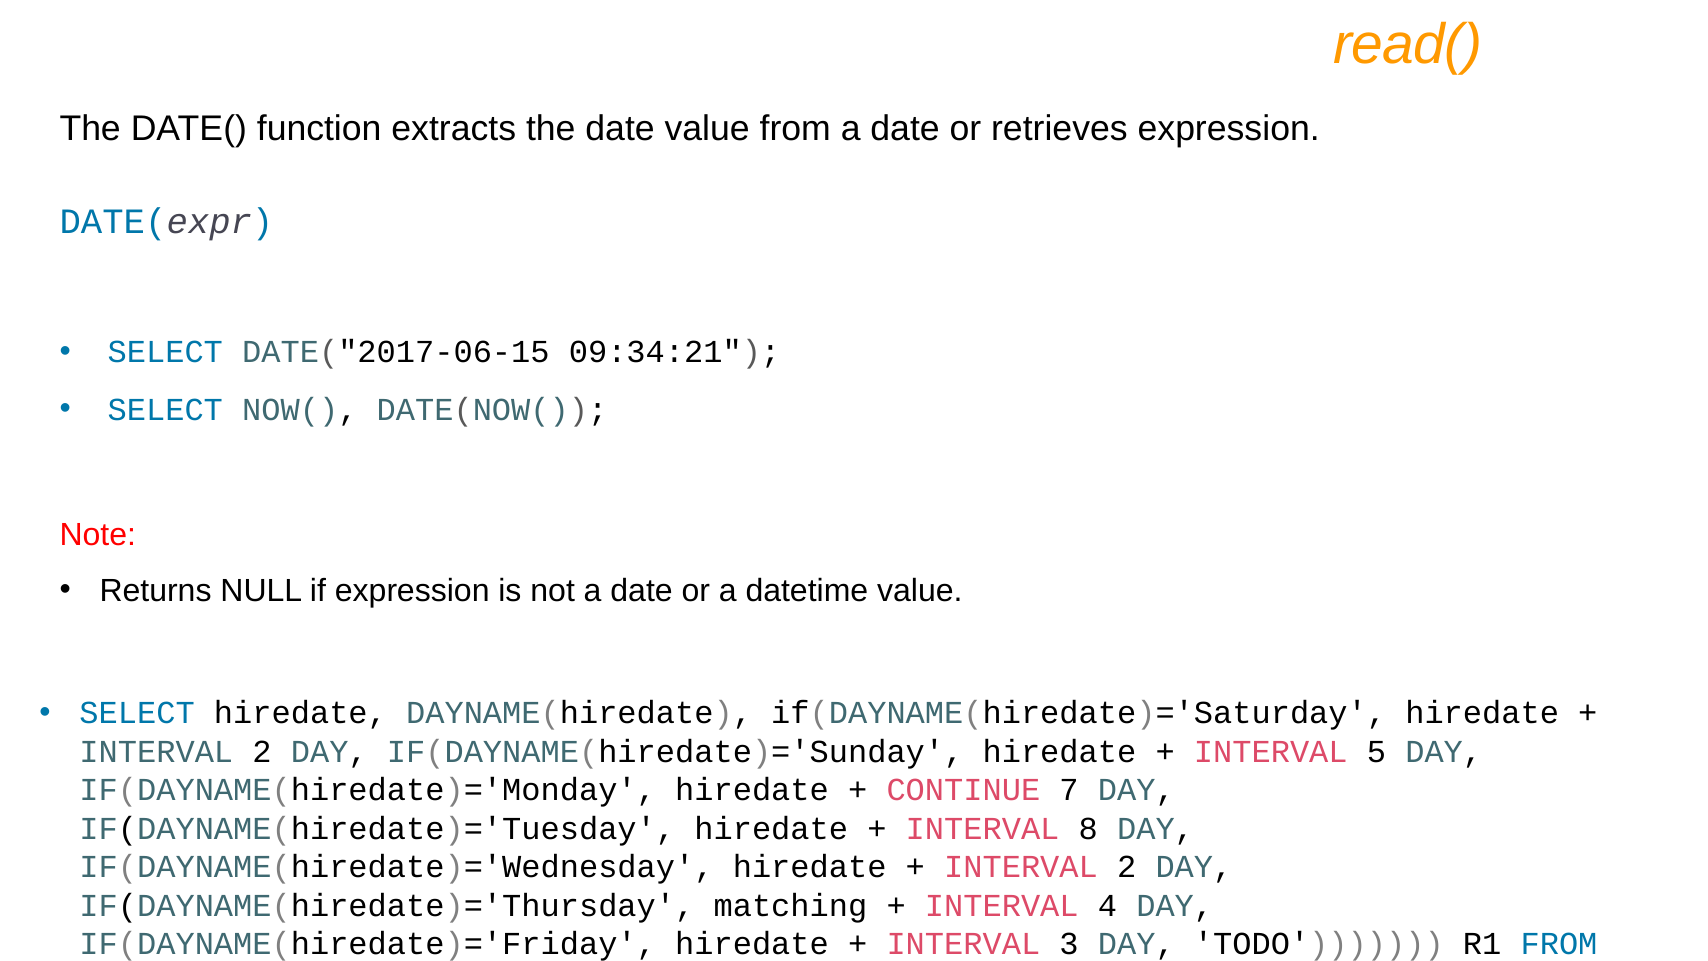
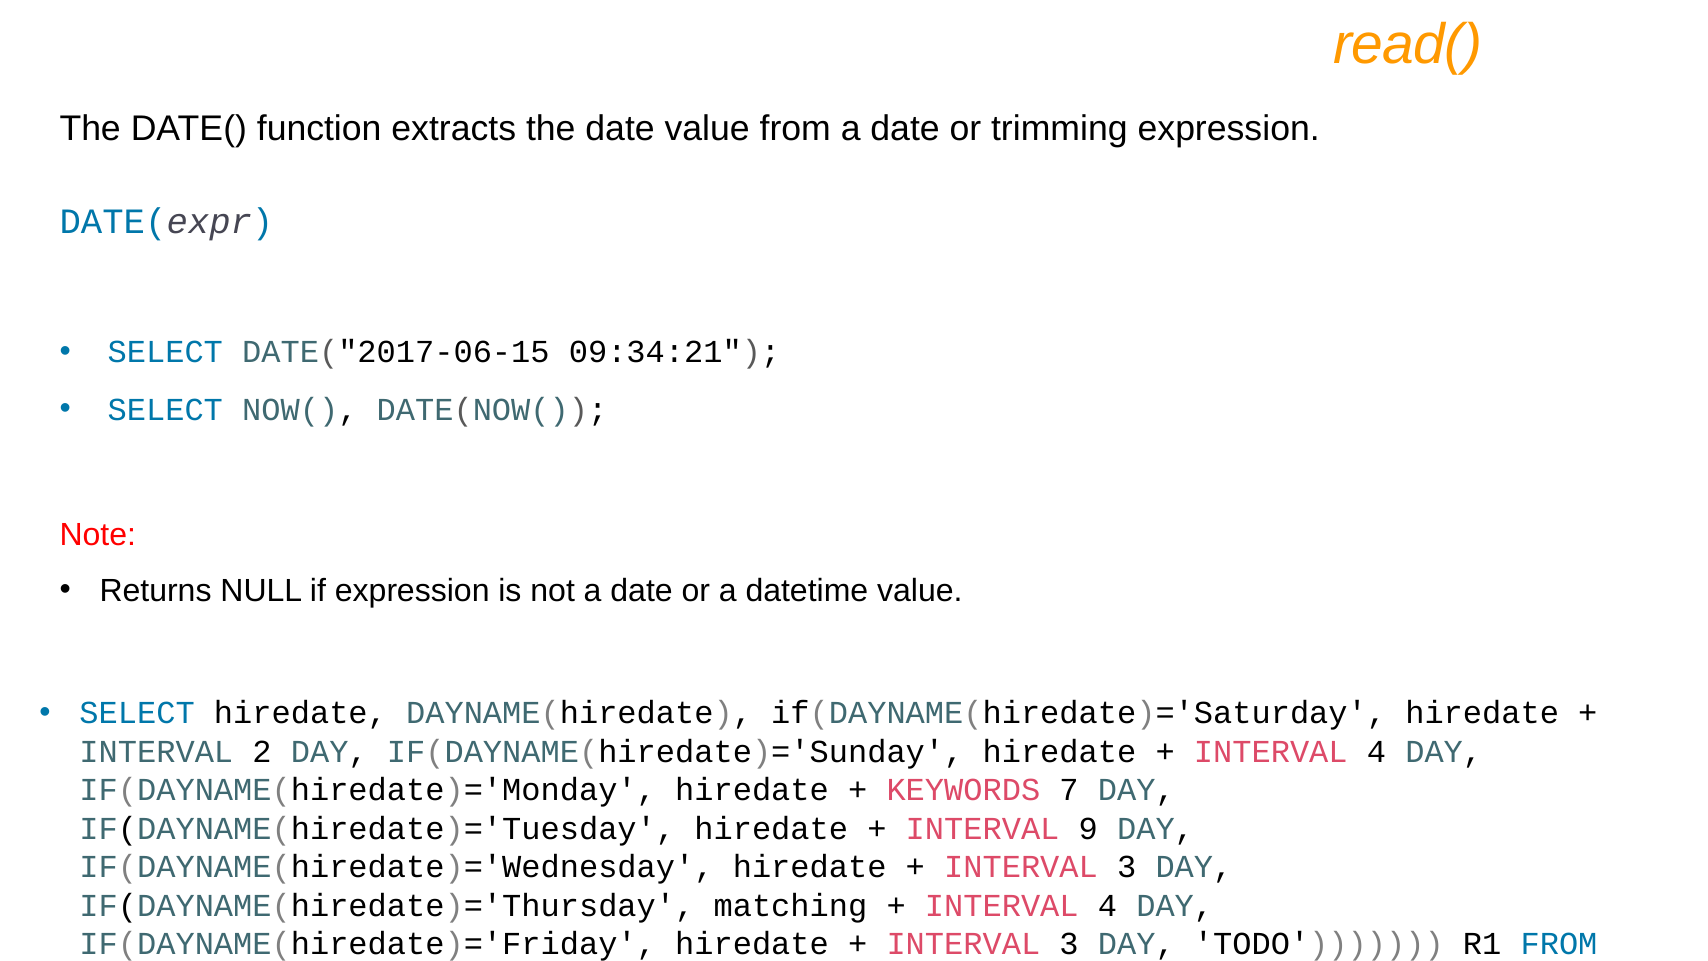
retrieves: retrieves -> trimming
5 at (1376, 751): 5 -> 4
CONTINUE: CONTINUE -> KEYWORDS
8: 8 -> 9
2 at (1127, 867): 2 -> 3
